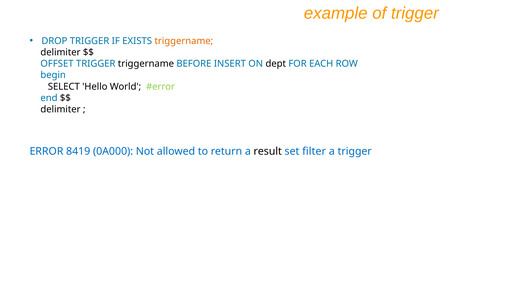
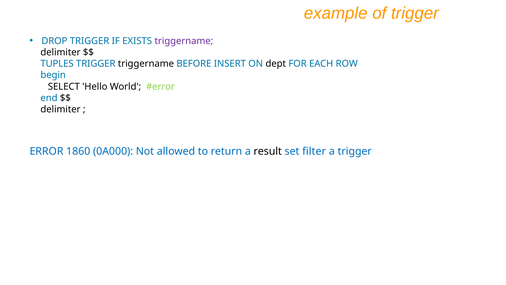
triggername at (184, 41) colour: orange -> purple
OFFSET: OFFSET -> TUPLES
8419: 8419 -> 1860
